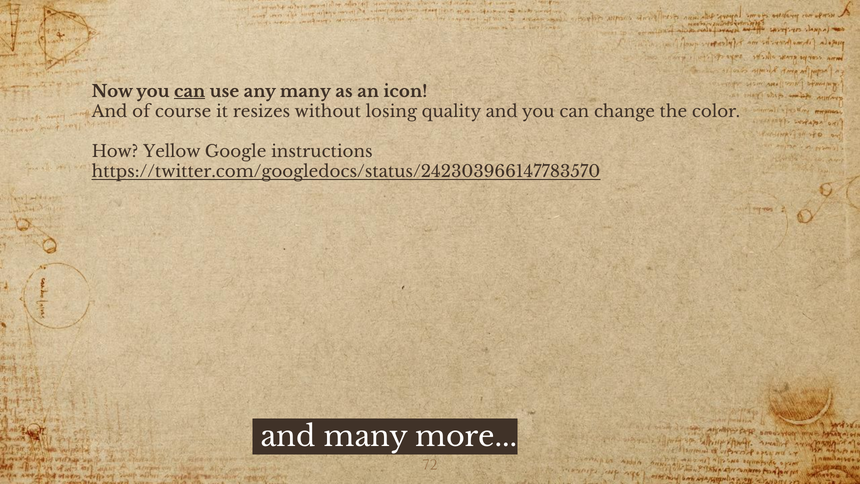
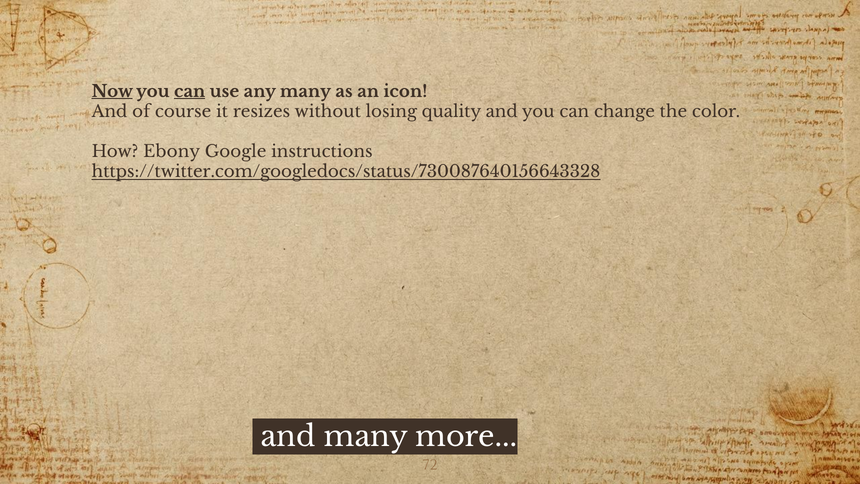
Now underline: none -> present
Yellow: Yellow -> Ebony
https://twitter.com/googledocs/status/242303966147783570: https://twitter.com/googledocs/status/242303966147783570 -> https://twitter.com/googledocs/status/730087640156643328
